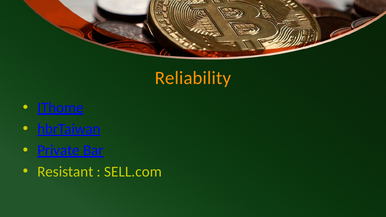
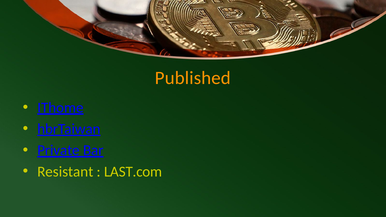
Reliability: Reliability -> Published
SELL.com: SELL.com -> LAST.com
